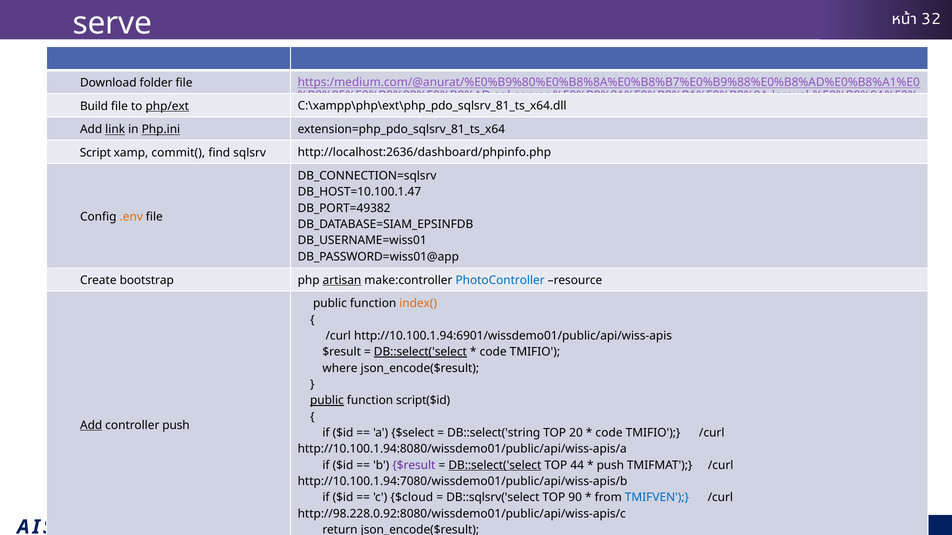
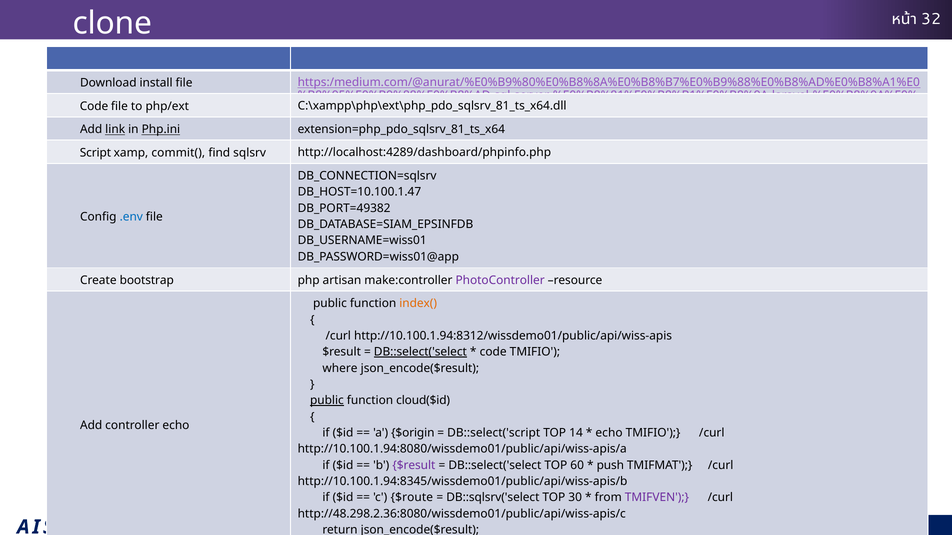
serve at (112, 23): serve -> clone
folder: folder -> install
Build at (94, 106): Build -> Code
php/ext underline: present -> none
http://localhost:2636/dashboard/phpinfo.php: http://localhost:2636/dashboard/phpinfo.php -> http://localhost:4289/dashboard/phpinfo.php
.env colour: orange -> blue
artisan at (342, 280) underline: present -> none
PhotoController colour: blue -> purple
http://10.100.1.94:6901/wissdemo01/public/api/wiss-apis: http://10.100.1.94:6901/wissdemo01/public/api/wiss-apis -> http://10.100.1.94:8312/wissdemo01/public/api/wiss-apis
script($id: script($id -> cloud($id
Add at (91, 426) underline: present -> none
controller push: push -> echo
$select: $select -> $origin
DB::select('string: DB::select('string -> DB::select('script
20: 20 -> 14
code at (609, 433): code -> echo
DB::select('select at (495, 466) underline: present -> none
44: 44 -> 60
http://10.100.1.94:7080/wissdemo01/public/api/wiss-apis/b: http://10.100.1.94:7080/wissdemo01/public/api/wiss-apis/b -> http://10.100.1.94:8345/wissdemo01/public/api/wiss-apis/b
$cloud: $cloud -> $route
90: 90 -> 30
TMIFVEN colour: blue -> purple
http://98.228.0.92:8080/wissdemo01/public/api/wiss-apis/c: http://98.228.0.92:8080/wissdemo01/public/api/wiss-apis/c -> http://48.298.2.36:8080/wissdemo01/public/api/wiss-apis/c
